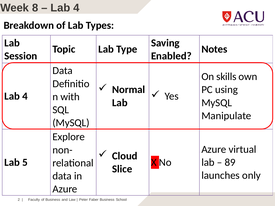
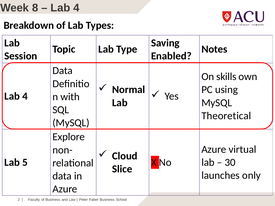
Manipulate: Manipulate -> Theoretical
89: 89 -> 30
